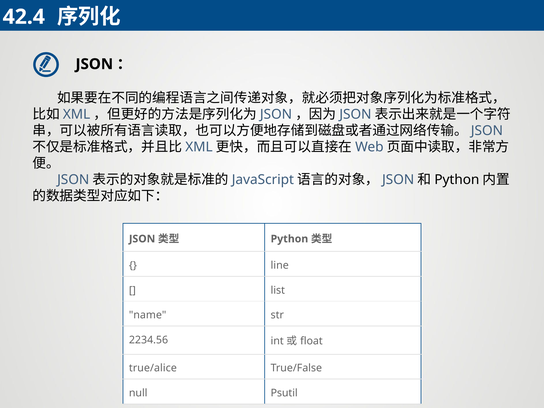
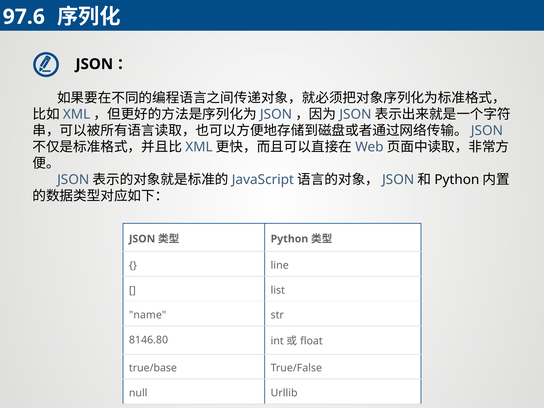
42.4: 42.4 -> 97.6
2234.56: 2234.56 -> 8146.80
true/alice: true/alice -> true/base
Psutil: Psutil -> Urllib
